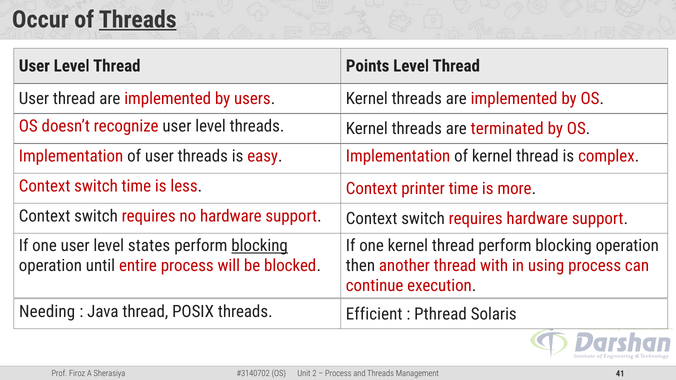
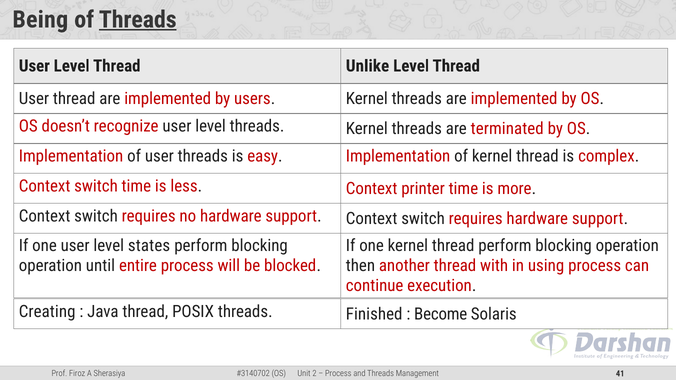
Occur: Occur -> Being
Points: Points -> Unlike
blocking at (260, 246) underline: present -> none
Needing: Needing -> Creating
Efficient: Efficient -> Finished
Pthread: Pthread -> Become
